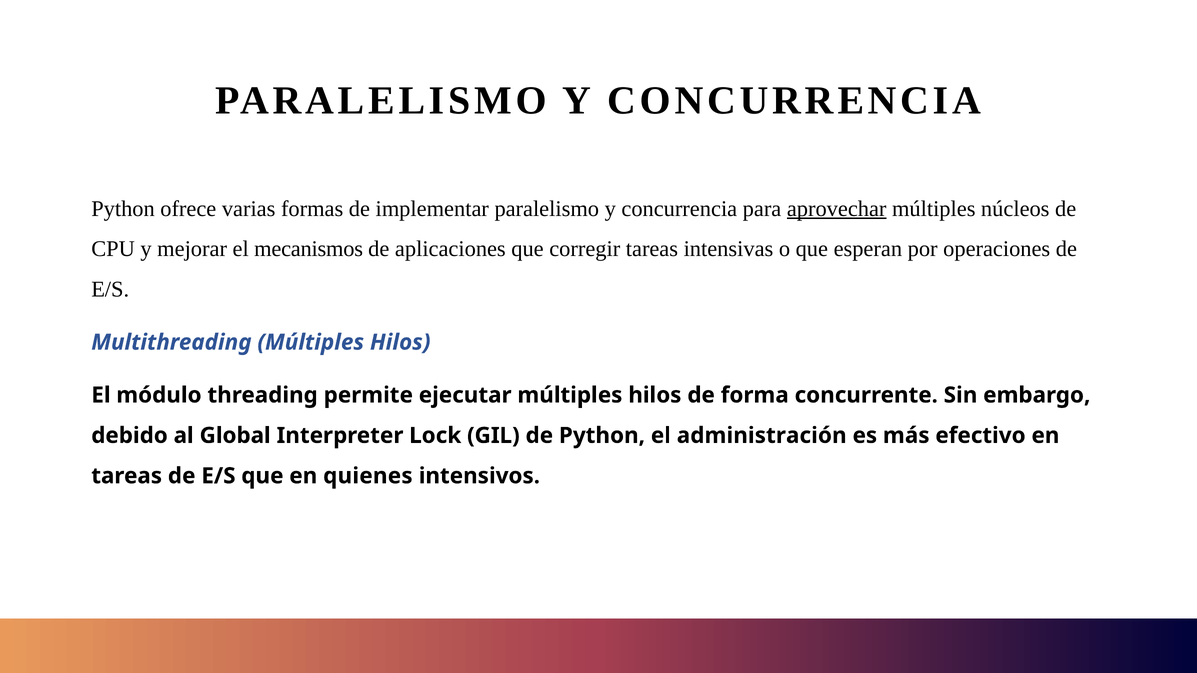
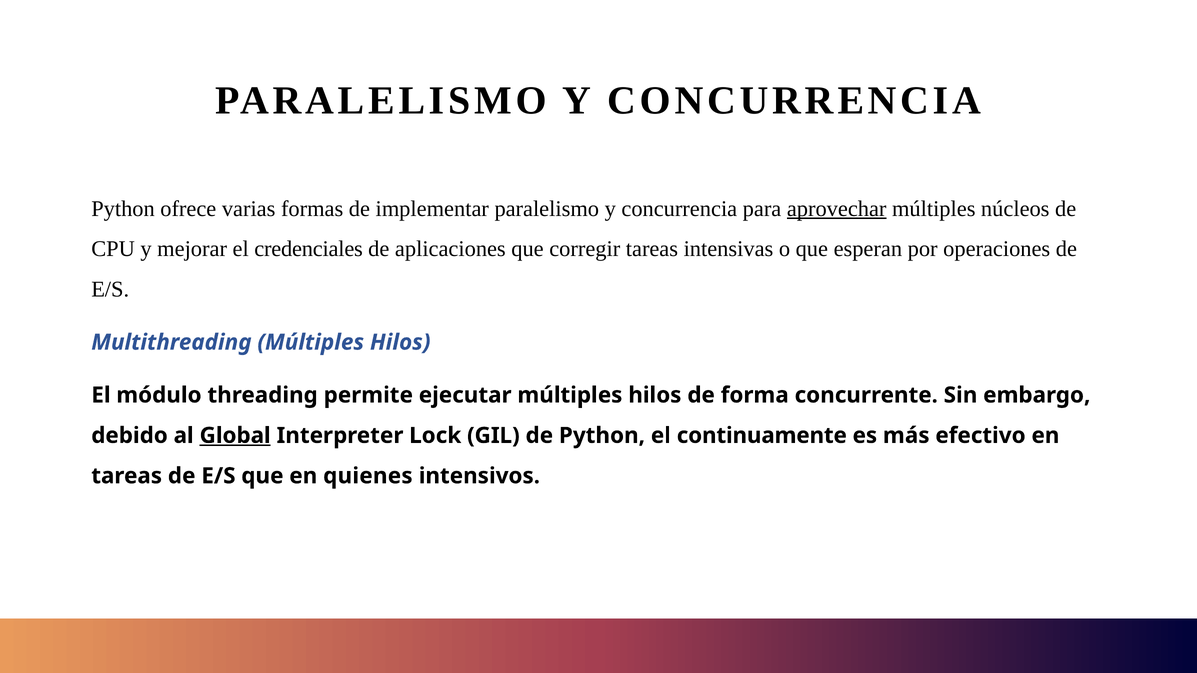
mecanismos: mecanismos -> credenciales
Global underline: none -> present
administración: administración -> continuamente
